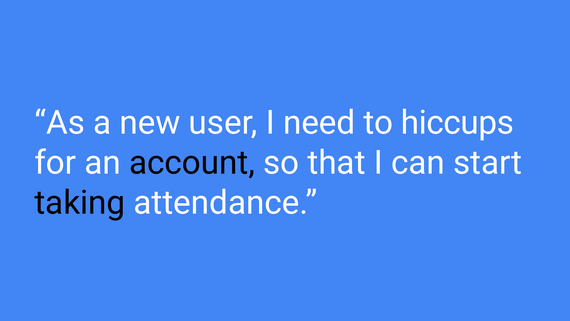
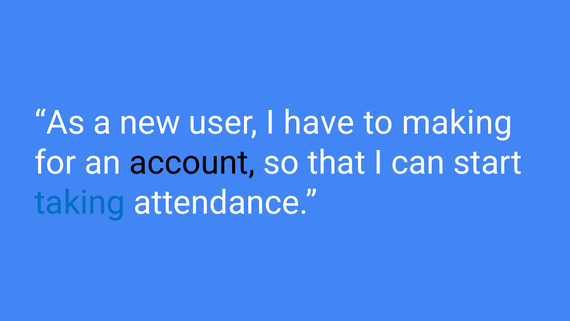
need: need -> have
hiccups: hiccups -> making
taking colour: black -> blue
